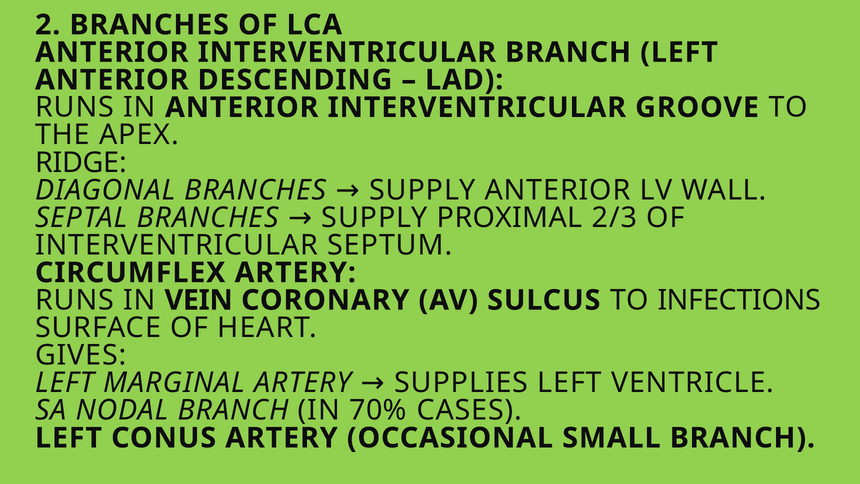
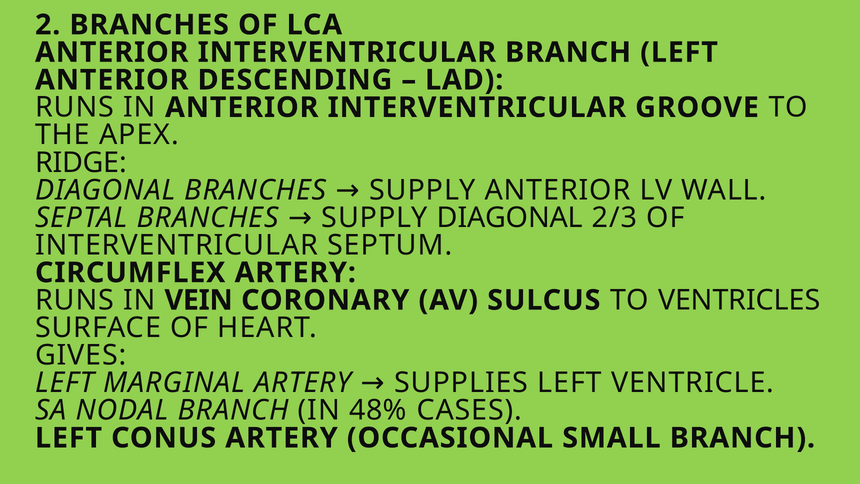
SUPPLY PROXIMAL: PROXIMAL -> DIAGONAL
INFECTIONS: INFECTIONS -> VENTRICLES
70%: 70% -> 48%
